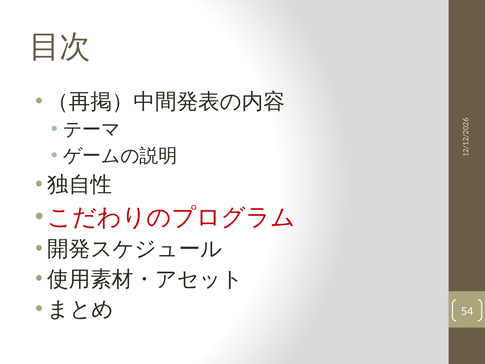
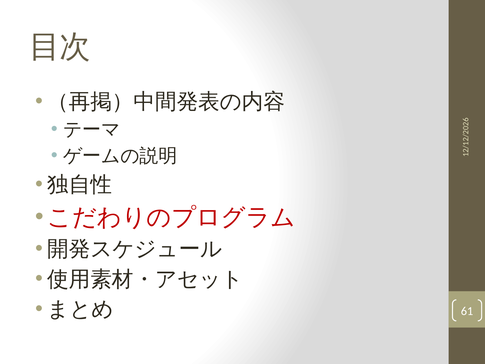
54: 54 -> 61
